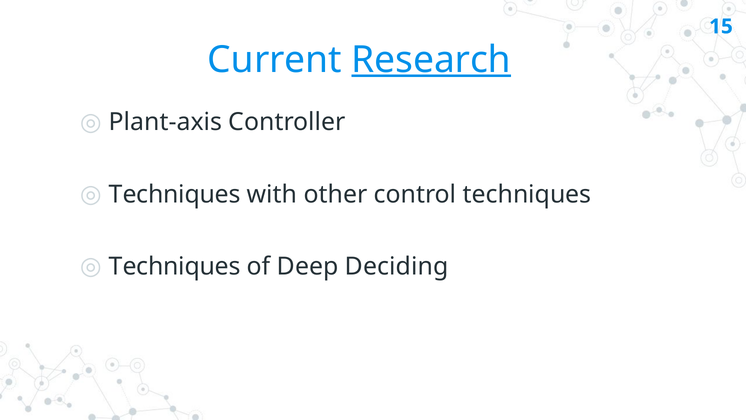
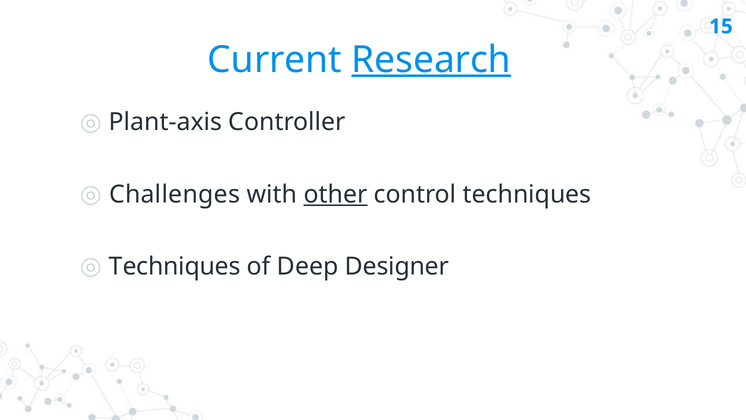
Techniques at (175, 194): Techniques -> Challenges
other underline: none -> present
Deciding: Deciding -> Designer
